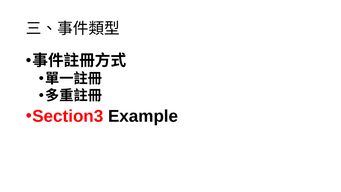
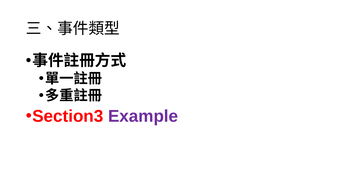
Example colour: black -> purple
